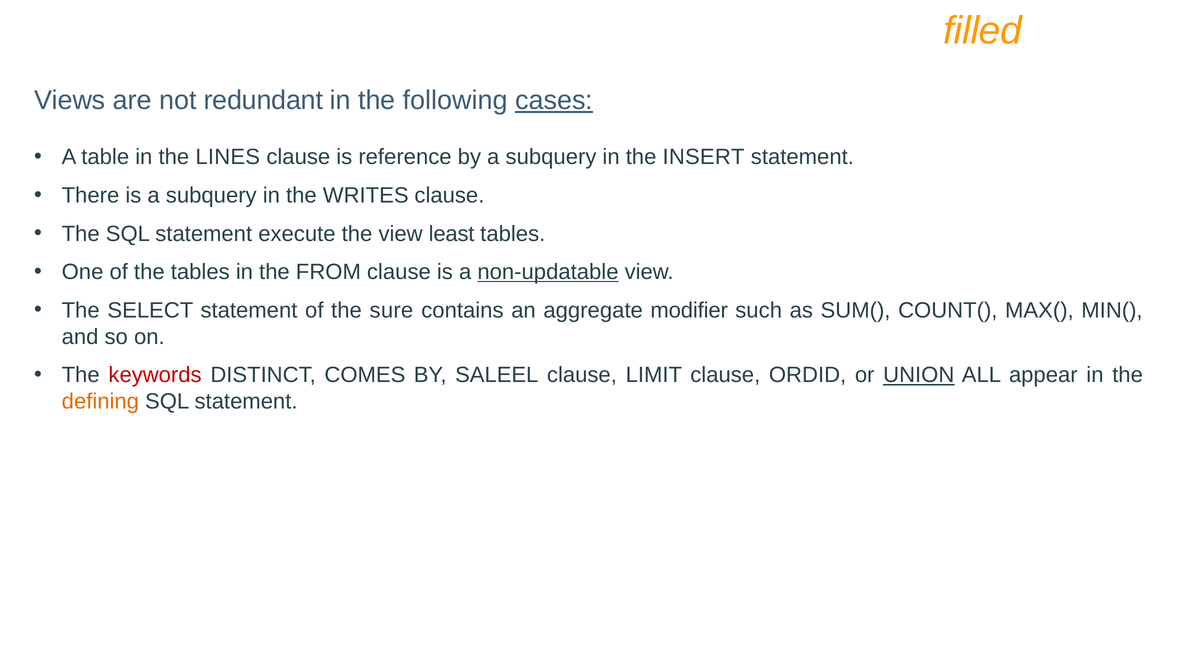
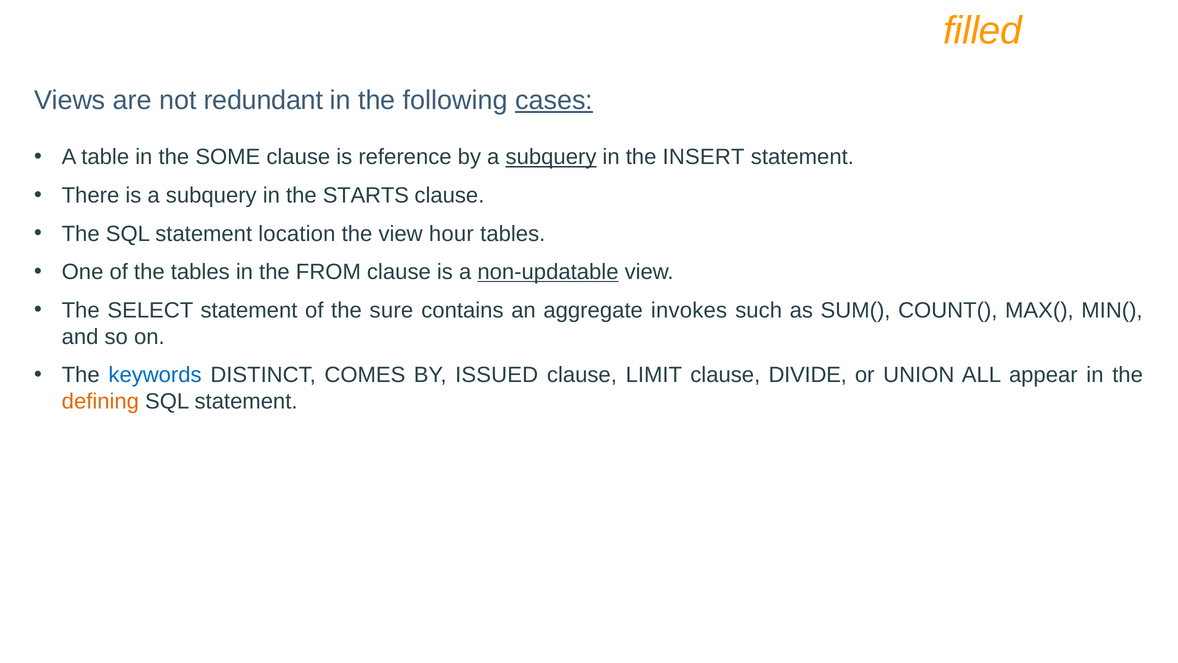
LINES: LINES -> SOME
subquery at (551, 157) underline: none -> present
WRITES: WRITES -> STARTS
execute: execute -> location
least: least -> hour
modifier: modifier -> invokes
keywords colour: red -> blue
SALEEL: SALEEL -> ISSUED
ORDID: ORDID -> DIVIDE
UNION underline: present -> none
